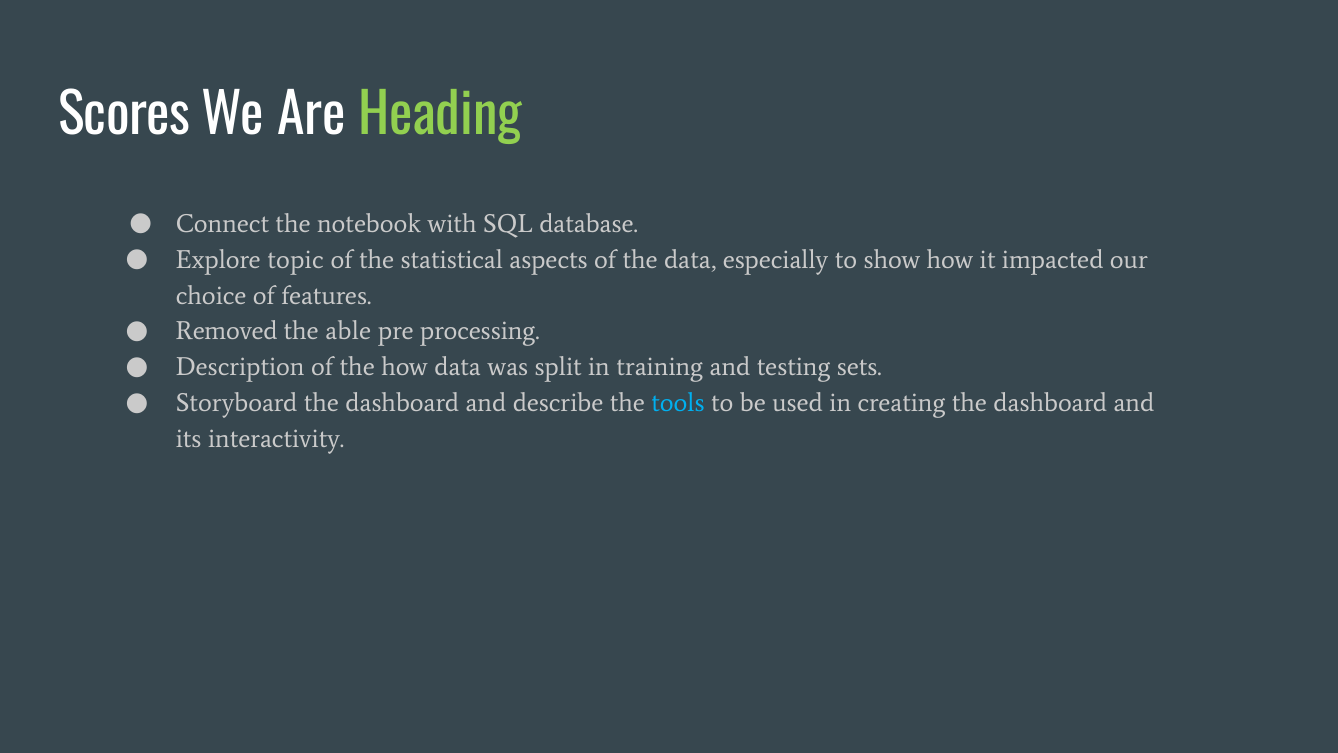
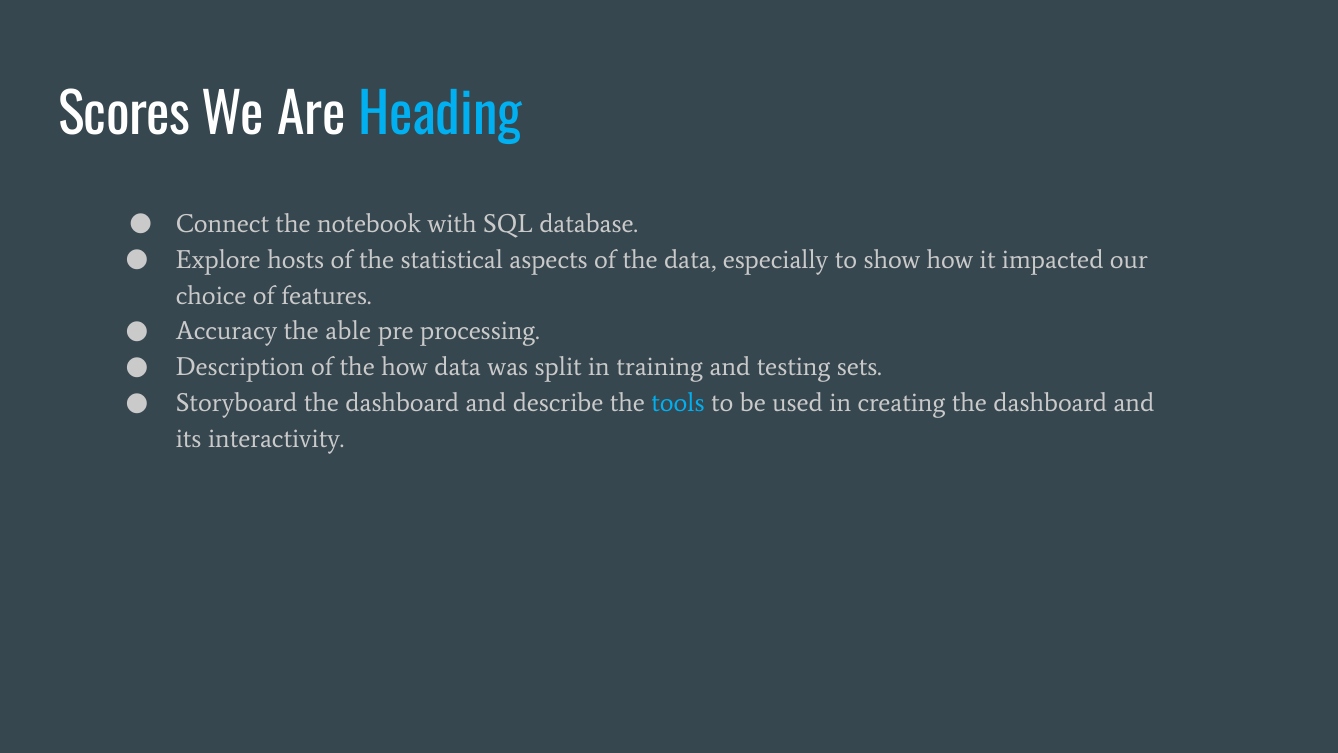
Heading colour: light green -> light blue
topic: topic -> hosts
Removed: Removed -> Accuracy
